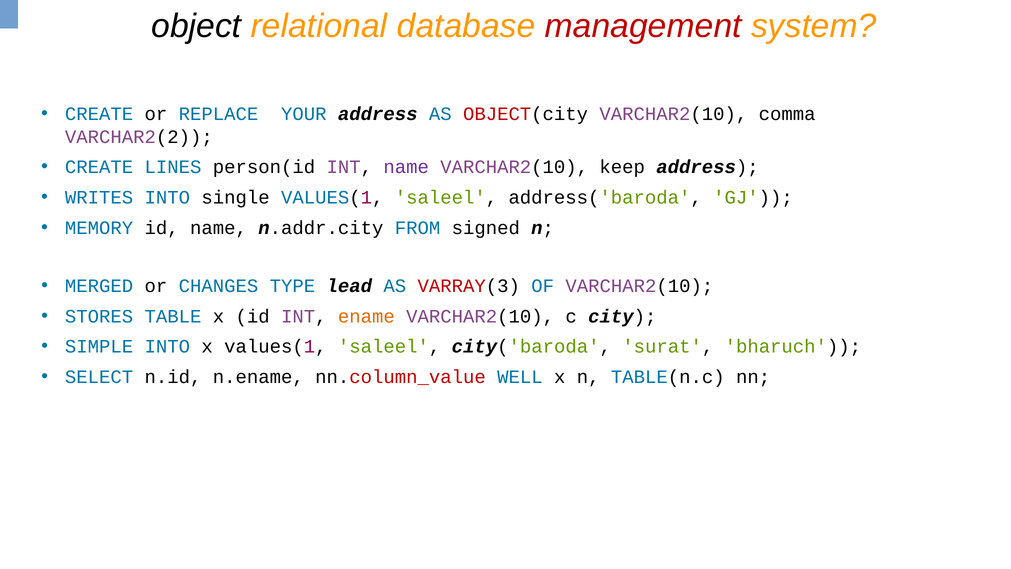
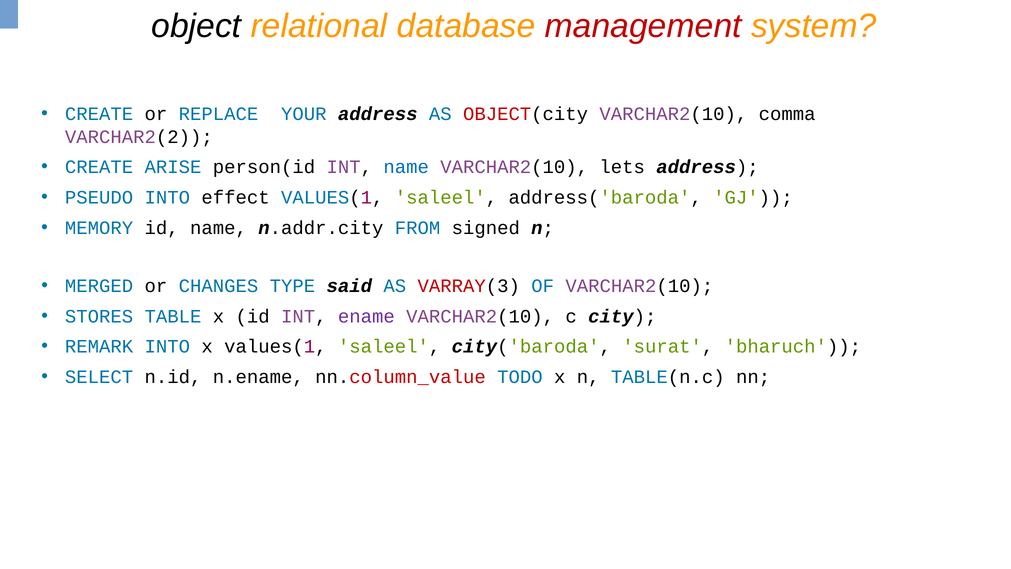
LINES: LINES -> ARISE
name at (406, 167) colour: purple -> blue
keep: keep -> lets
WRITES: WRITES -> PSEUDO
single: single -> effect
lead: lead -> said
ename colour: orange -> purple
SIMPLE: SIMPLE -> REMARK
WELL: WELL -> TODO
